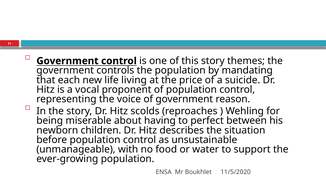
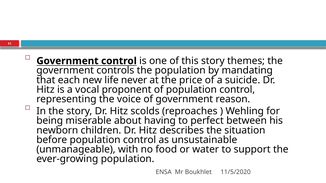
living: living -> never
